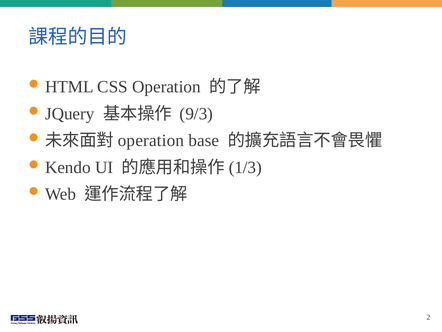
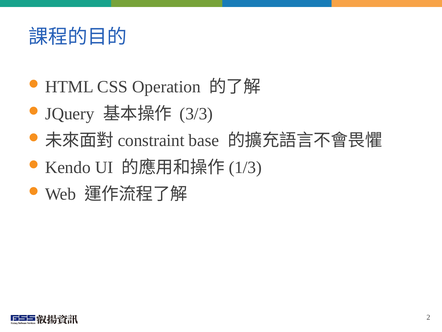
9/3: 9/3 -> 3/3
operation at (151, 140): operation -> constraint
